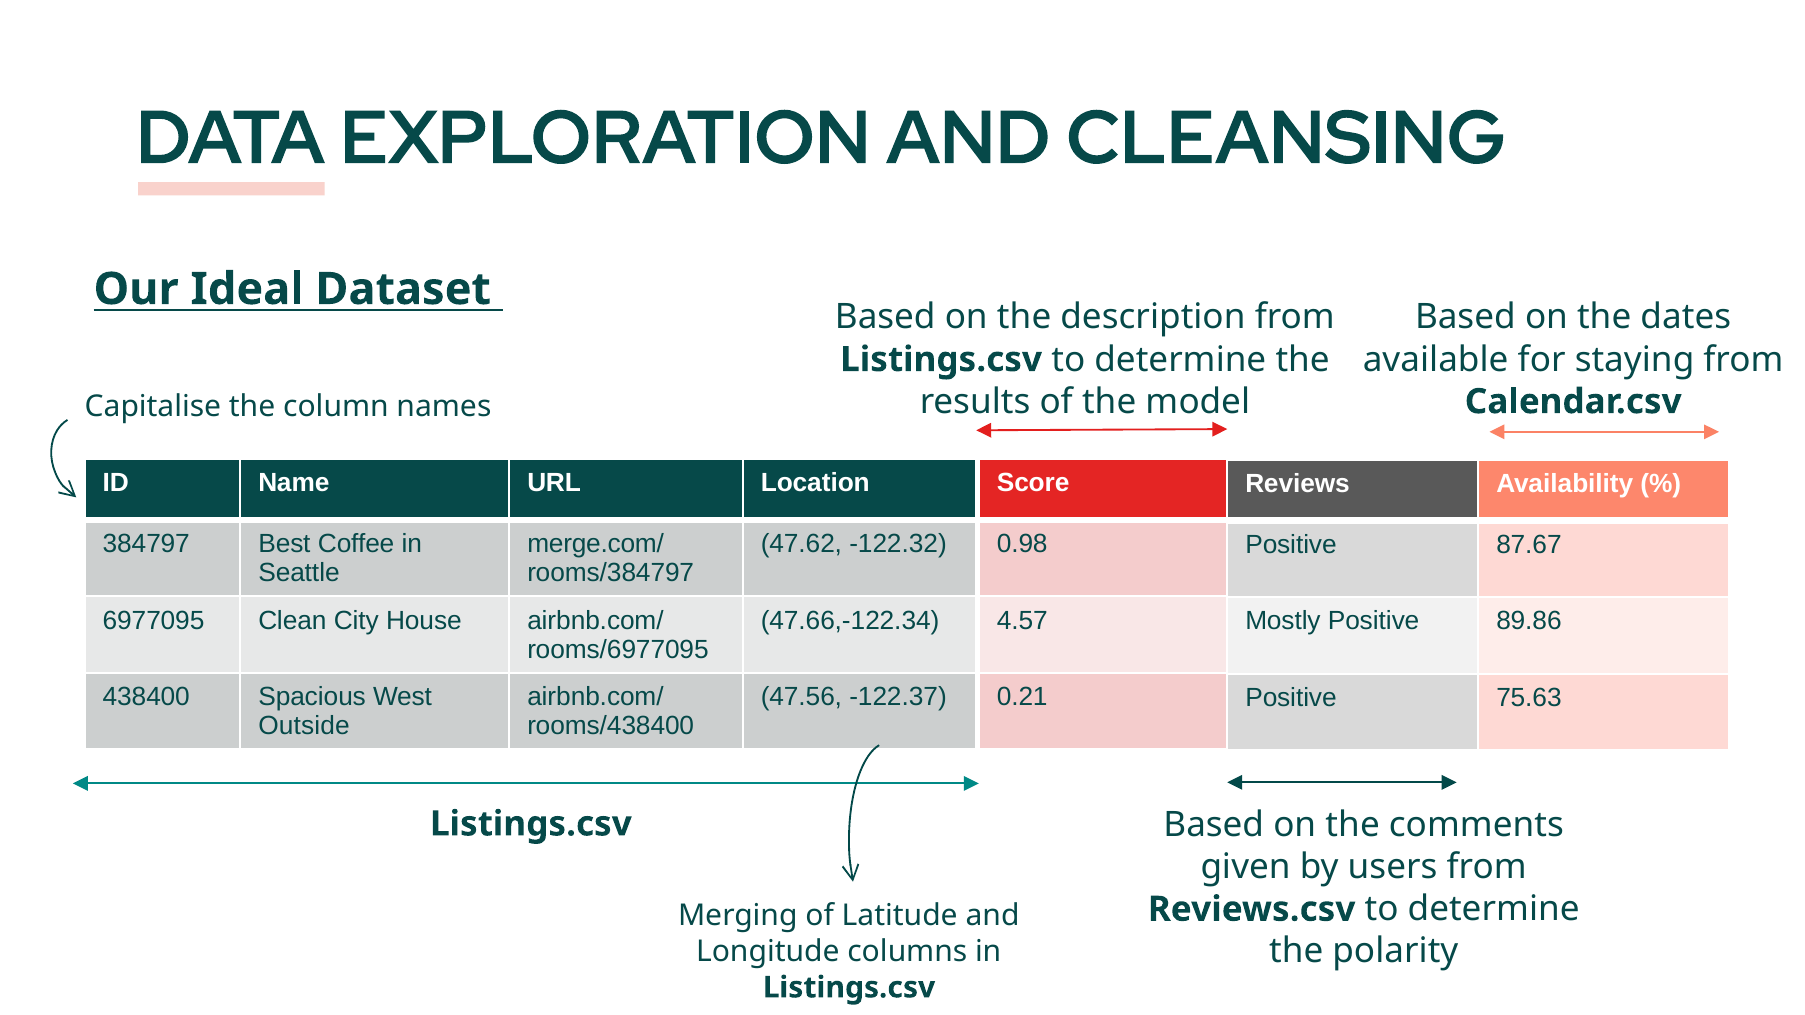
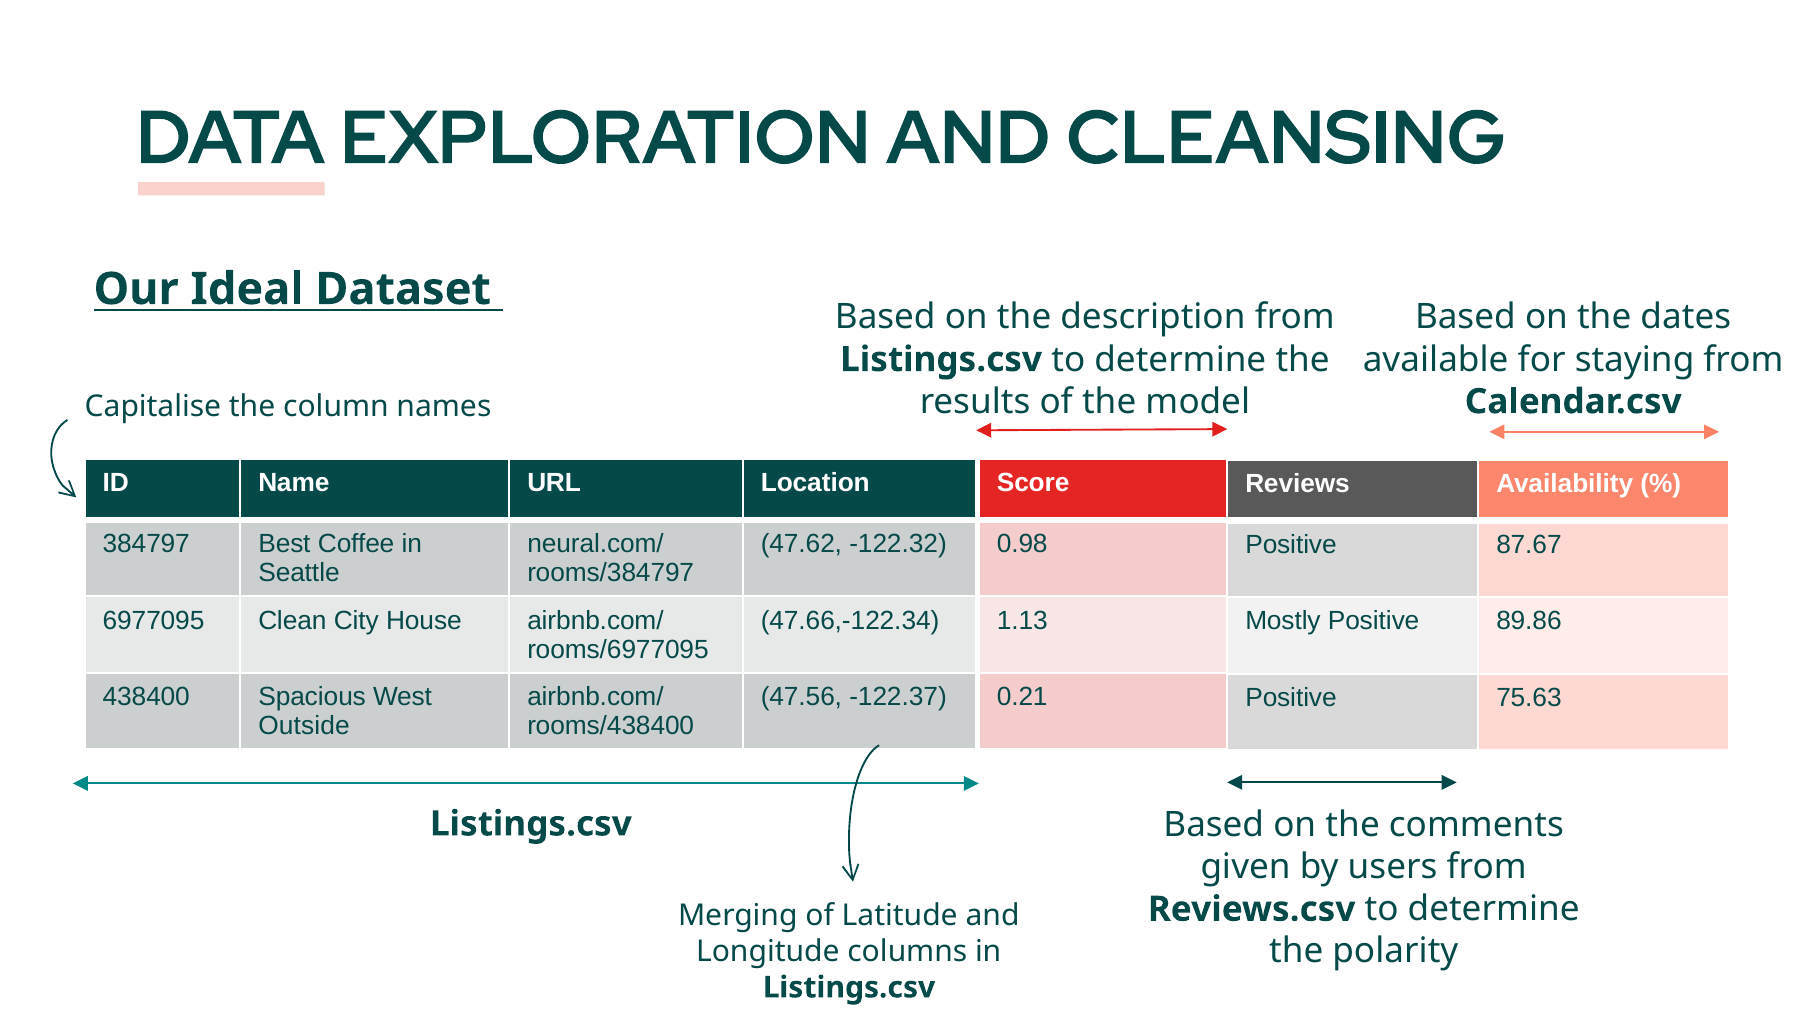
merge.com/: merge.com/ -> neural.com/
4.57: 4.57 -> 1.13
